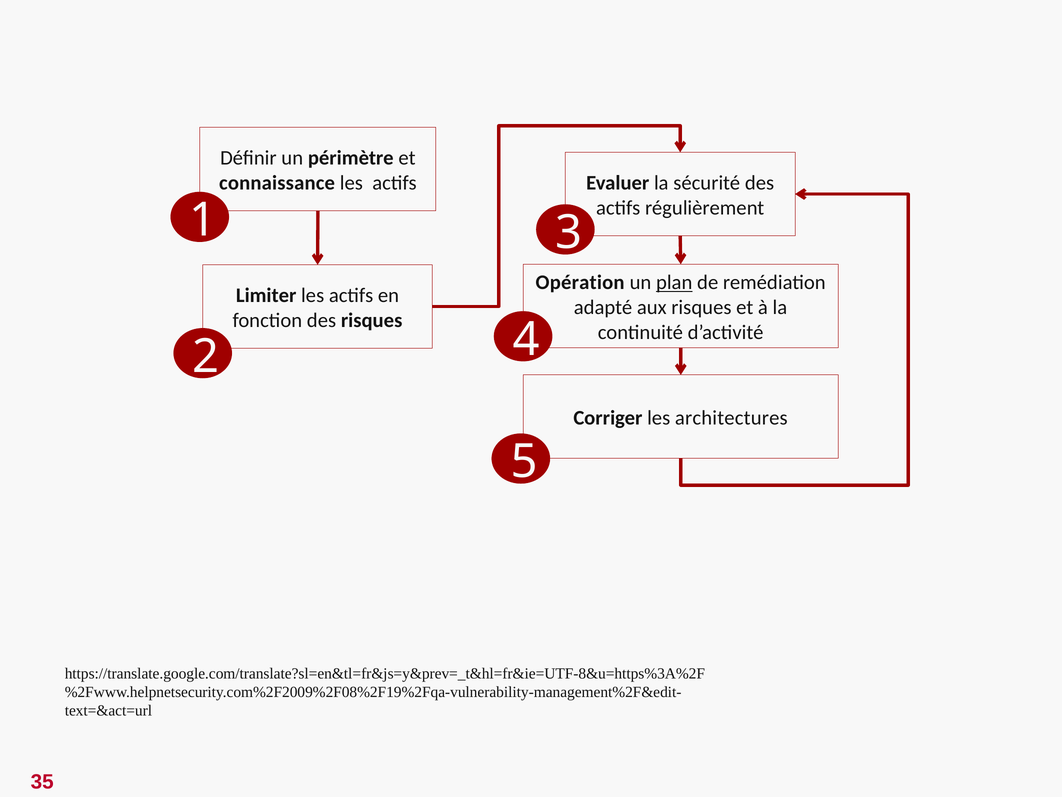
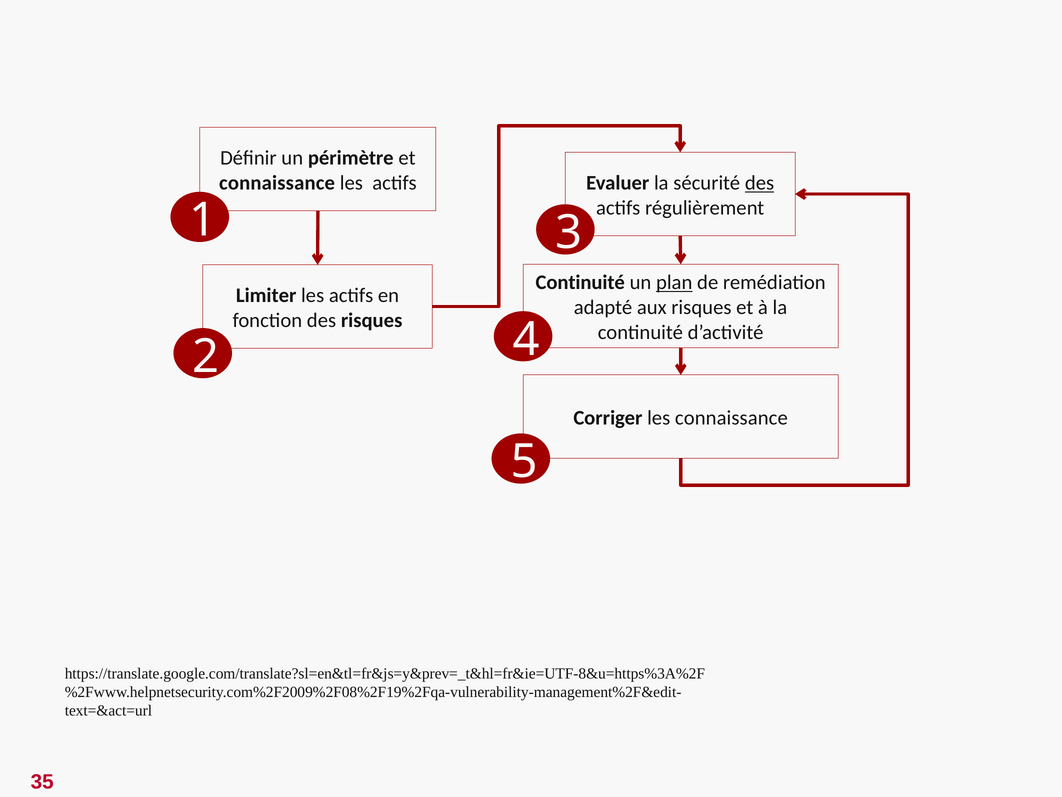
des at (760, 183) underline: none -> present
Opération at (580, 282): Opération -> Continuité
les architectures: architectures -> connaissance
